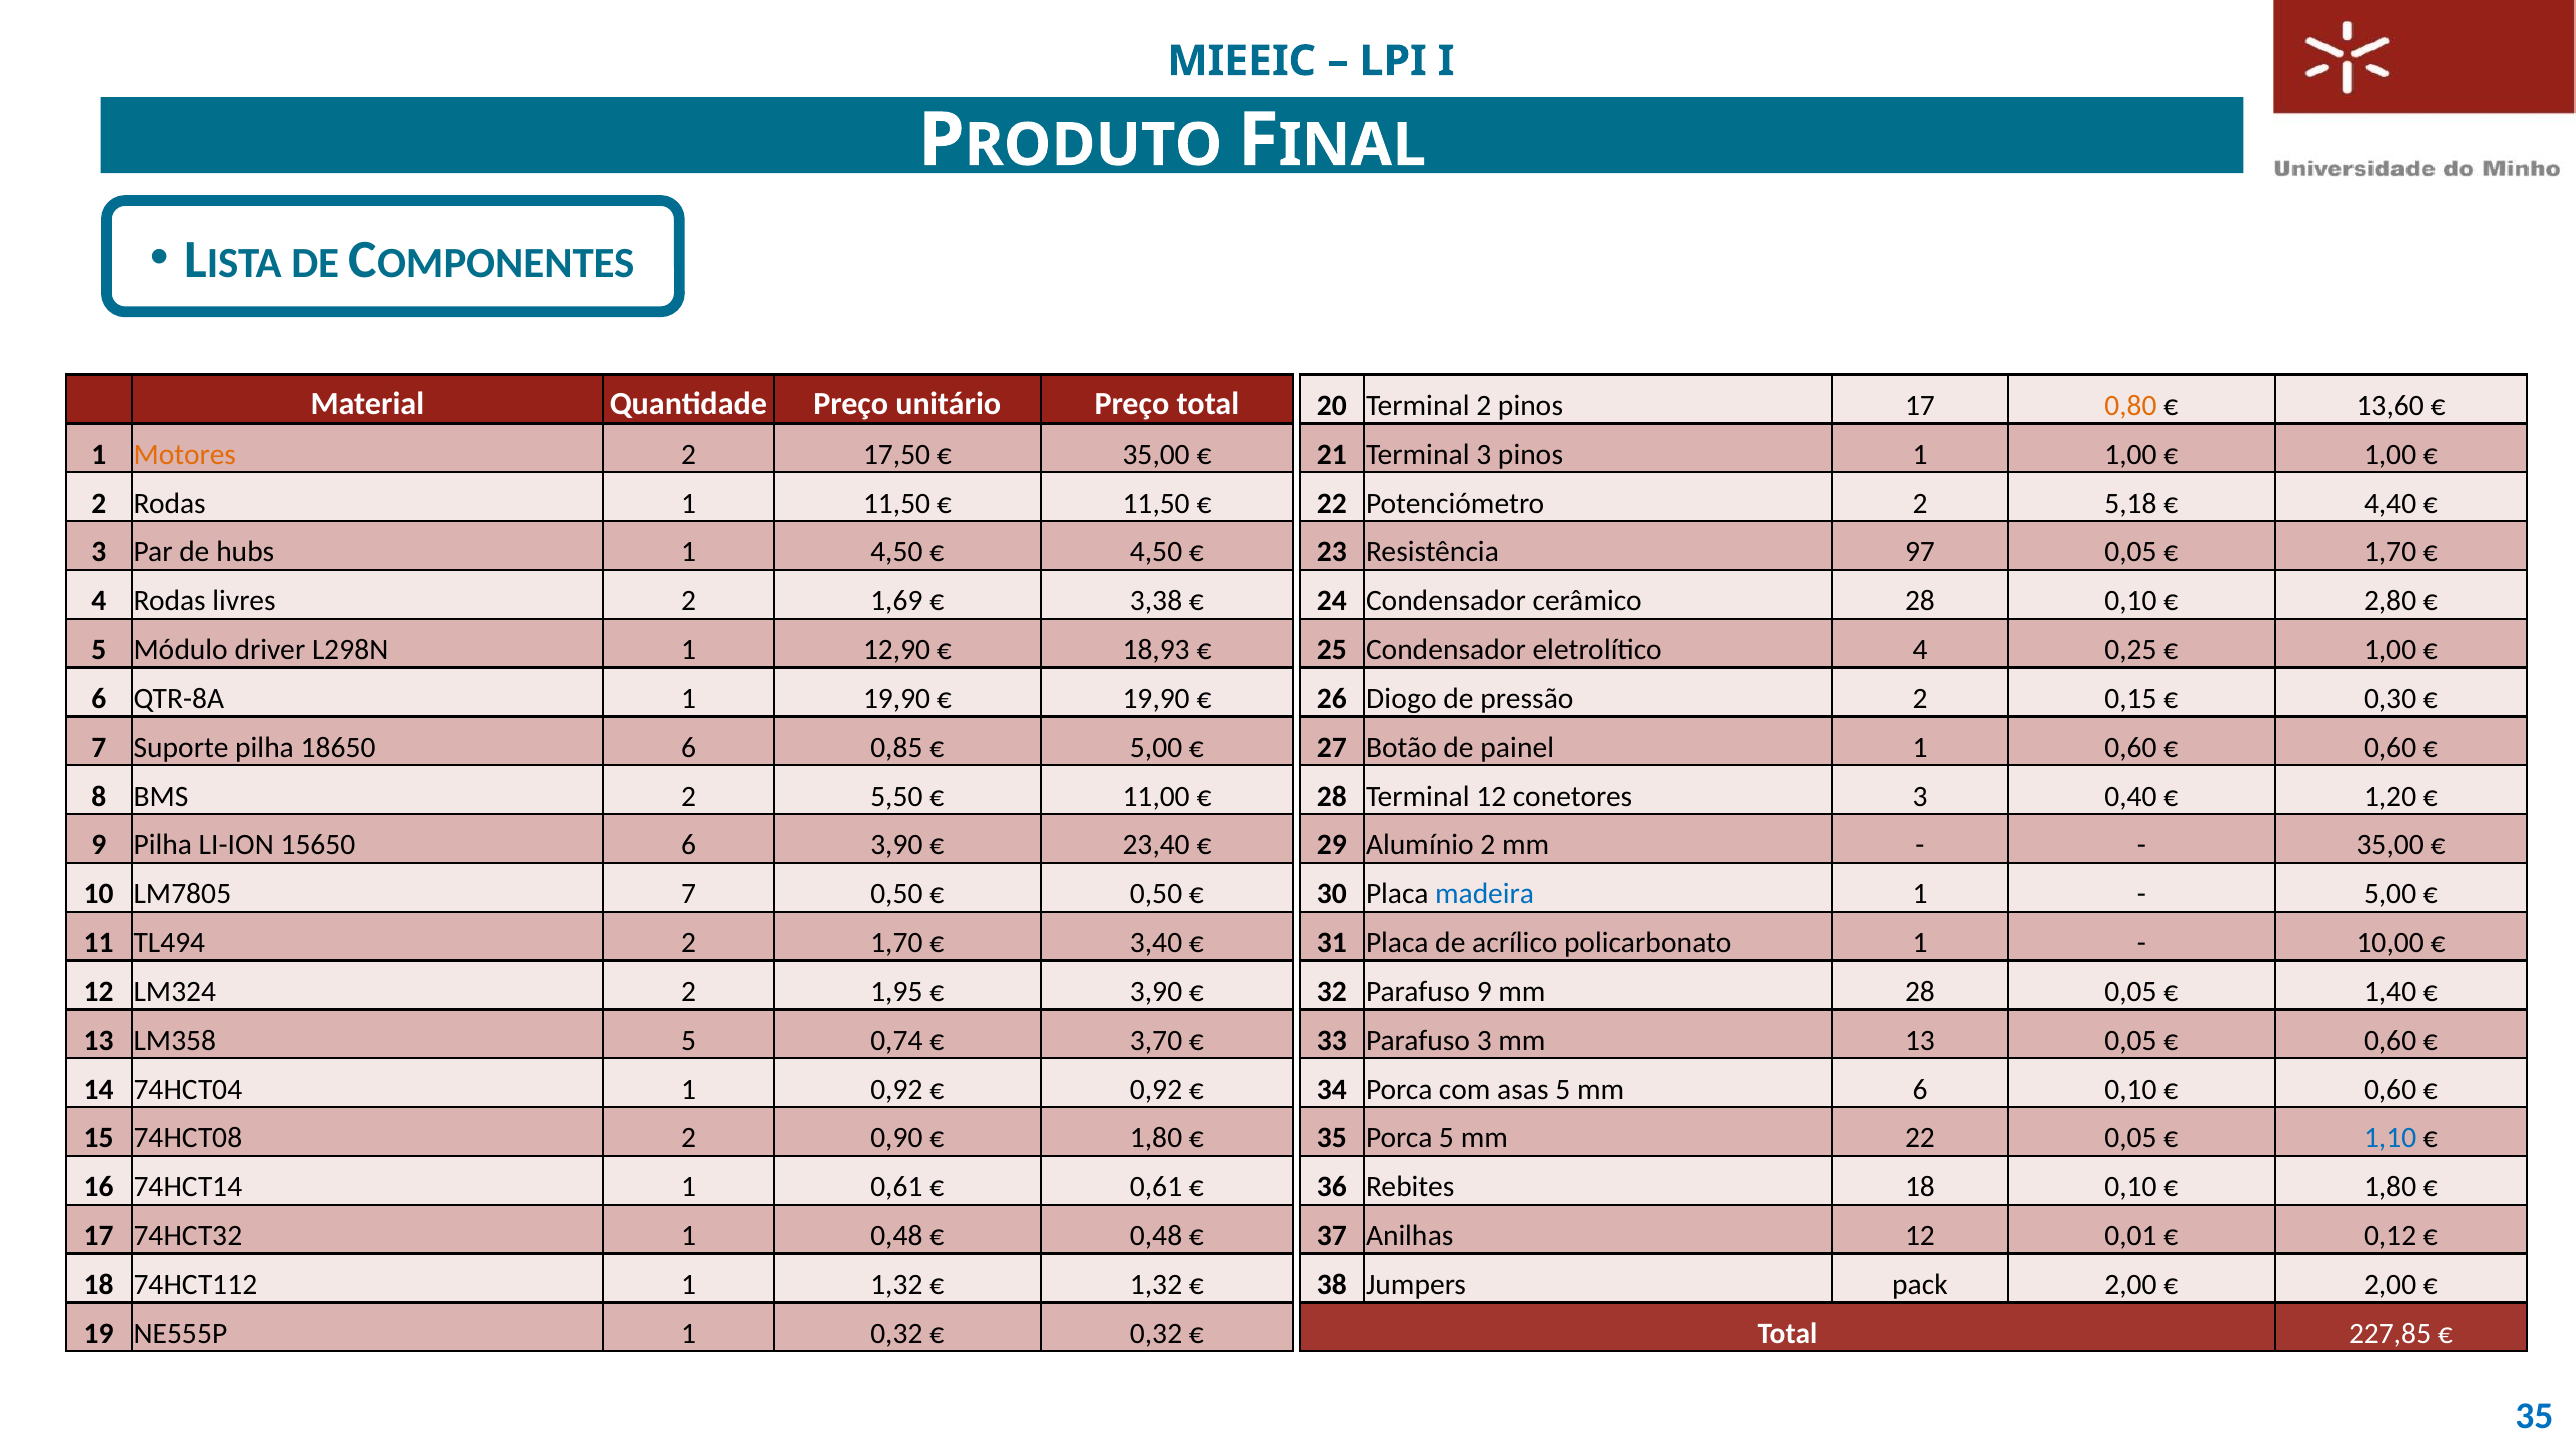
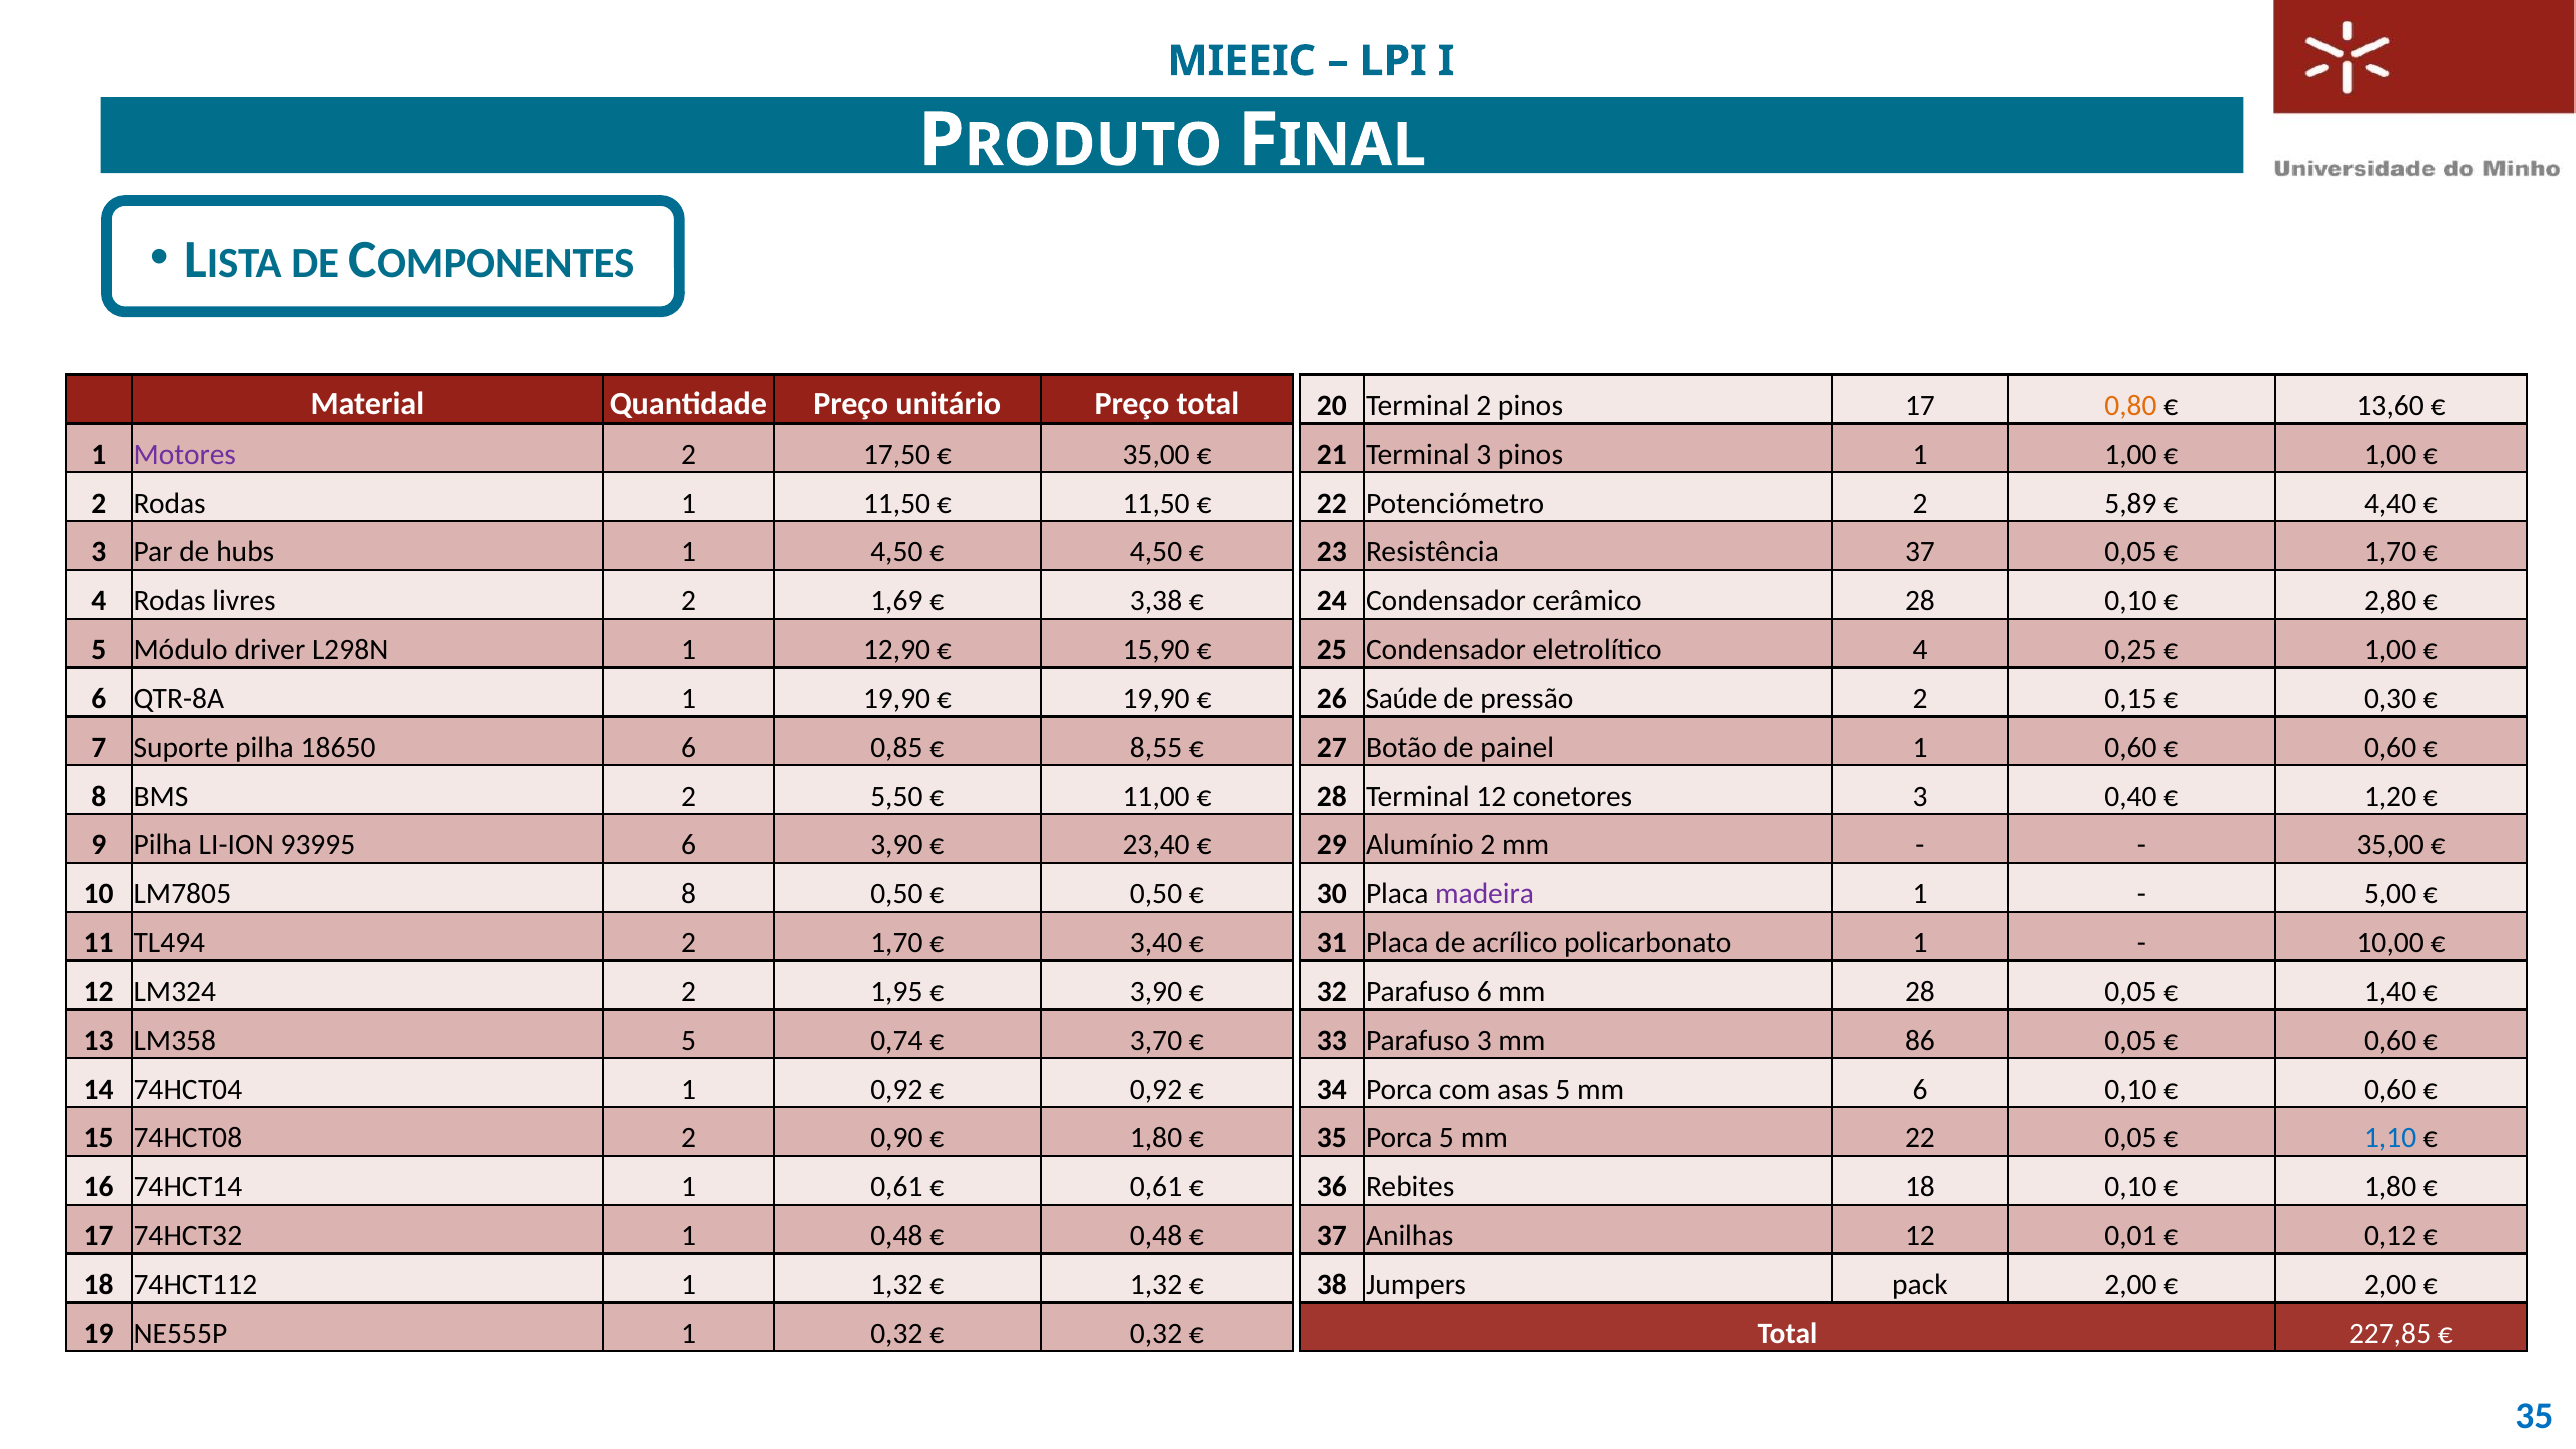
Motores colour: orange -> purple
5,18: 5,18 -> 5,89
Resistência 97: 97 -> 37
18,93: 18,93 -> 15,90
Diogo: Diogo -> Saúde
5,00 at (1156, 747): 5,00 -> 8,55
15650: 15650 -> 93995
LM7805 7: 7 -> 8
madeira colour: blue -> purple
Parafuso 9: 9 -> 6
mm 13: 13 -> 86
